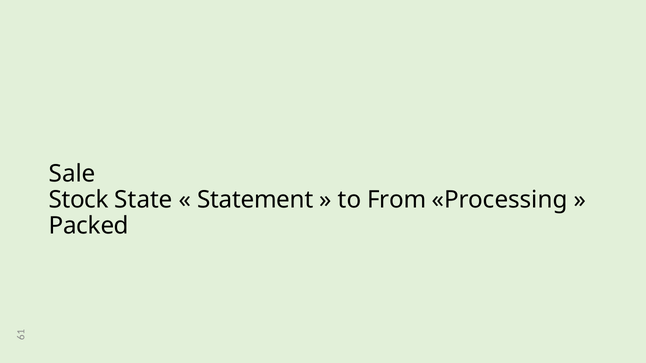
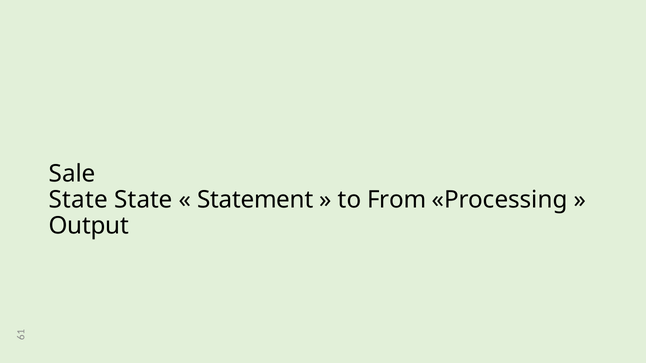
Stock at (79, 200): Stock -> State
Packed: Packed -> Output
